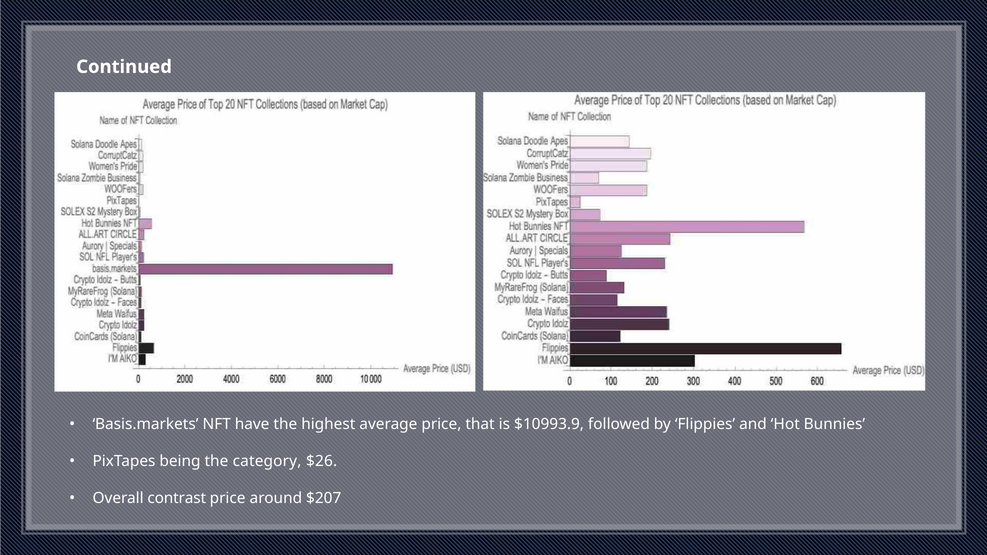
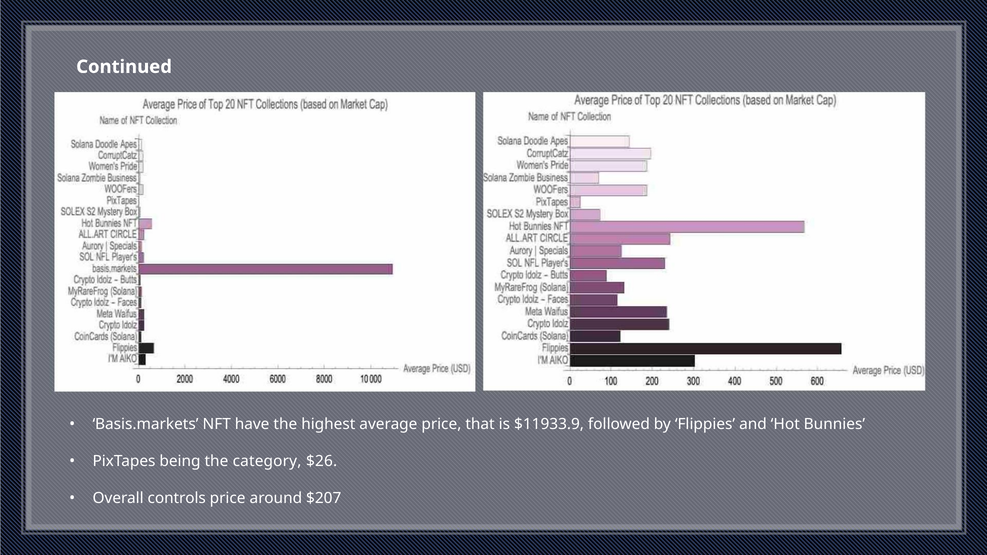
$10993.9: $10993.9 -> $11933.9
contrast: contrast -> controls
